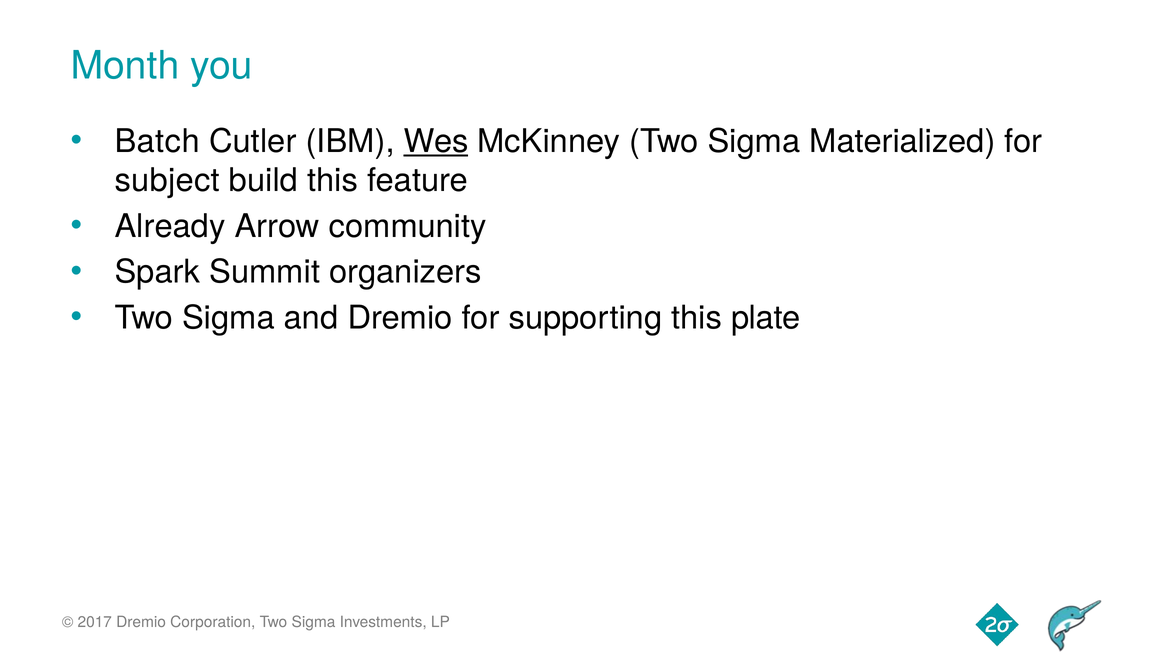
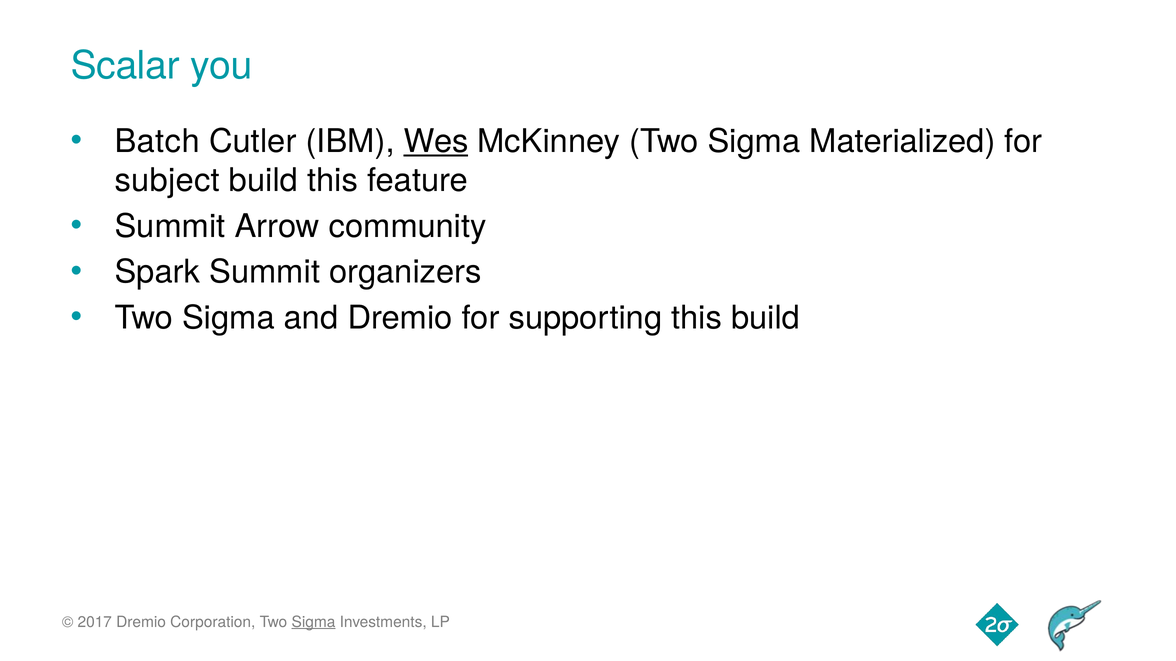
Month: Month -> Scalar
Already at (170, 227): Already -> Summit
this plate: plate -> build
Sigma at (313, 622) underline: none -> present
